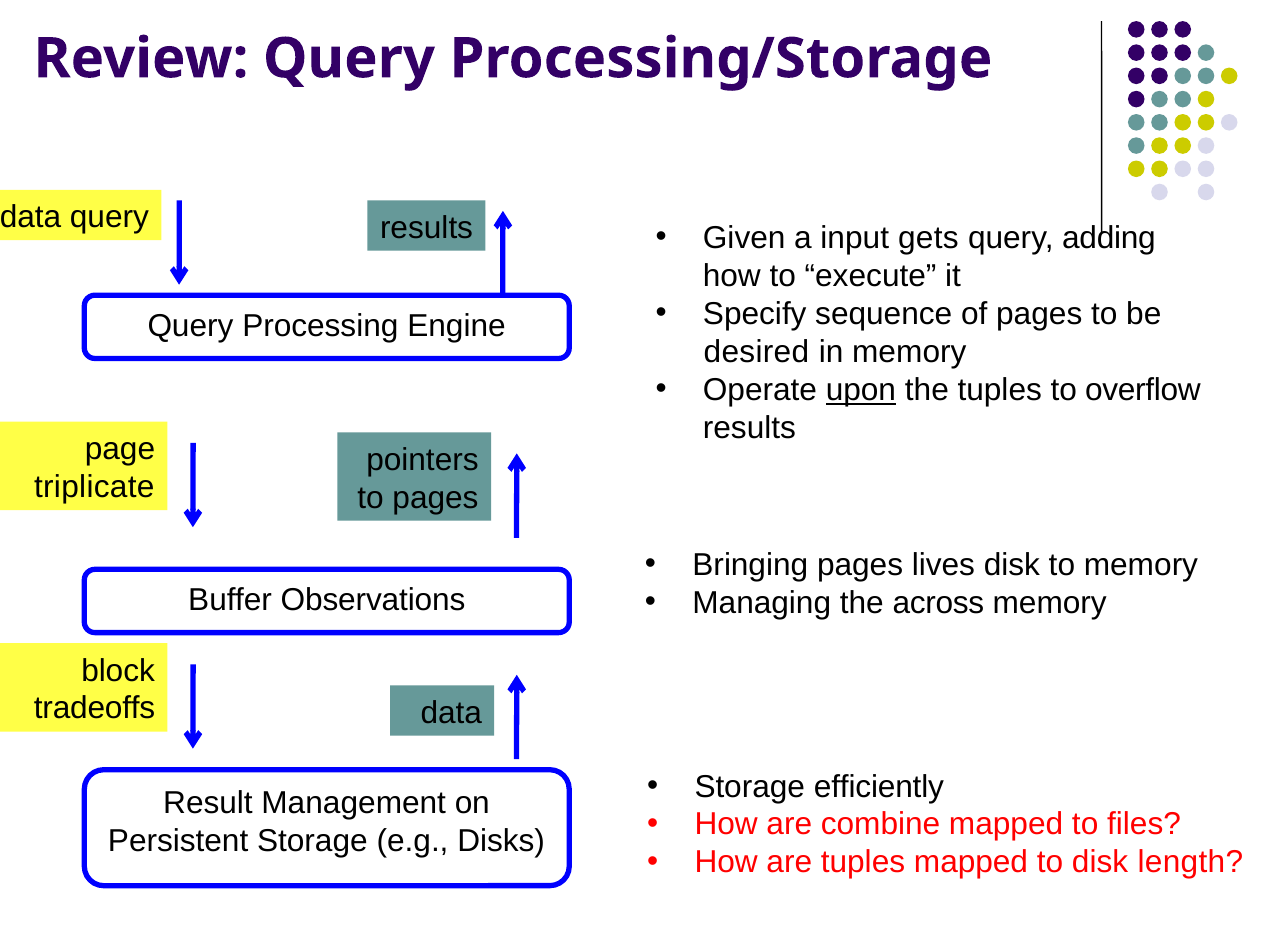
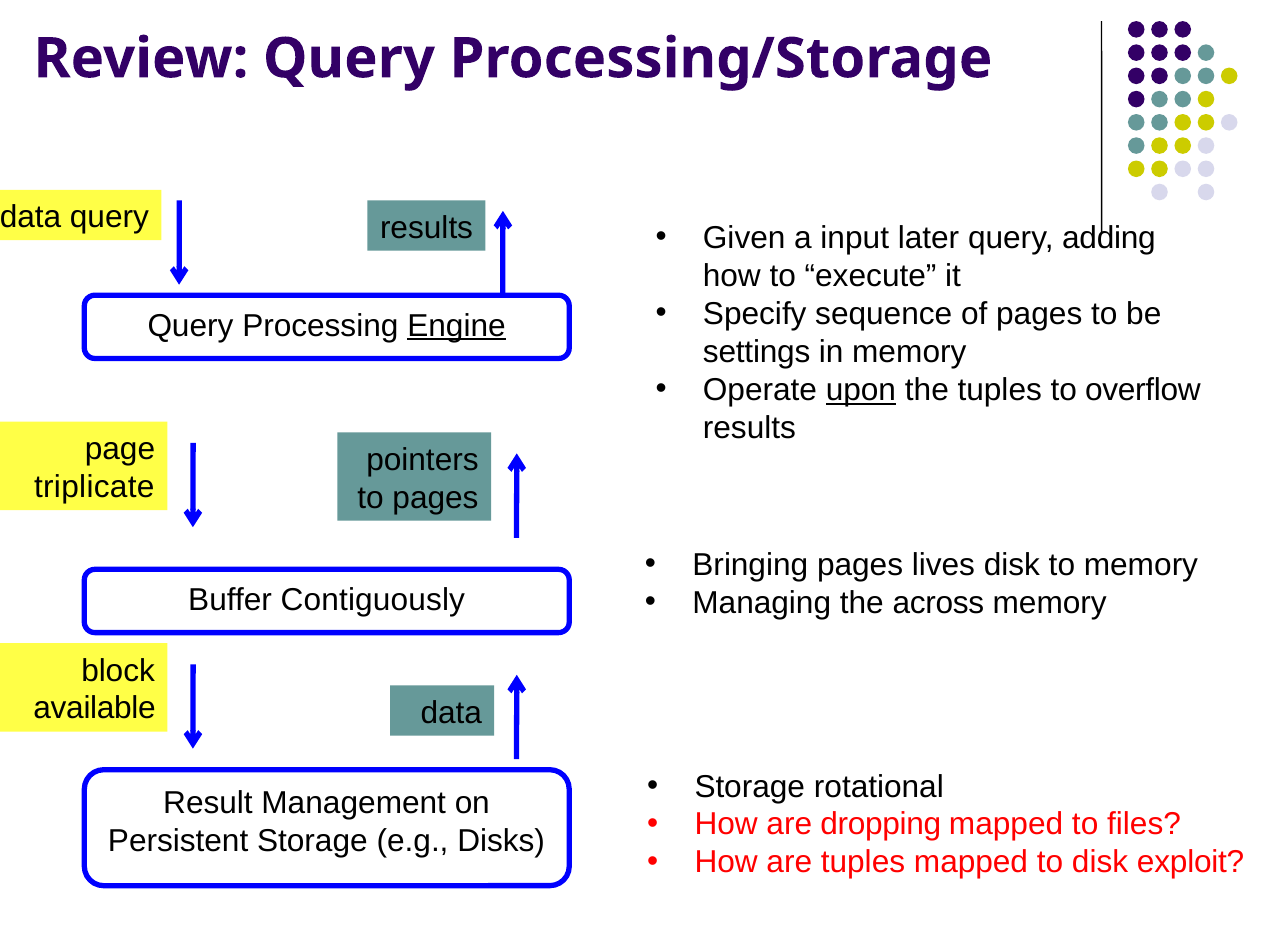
gets: gets -> later
Engine underline: none -> present
desired: desired -> settings
Observations: Observations -> Contiguously
tradeoffs: tradeoffs -> available
efficiently: efficiently -> rotational
combine: combine -> dropping
length: length -> exploit
